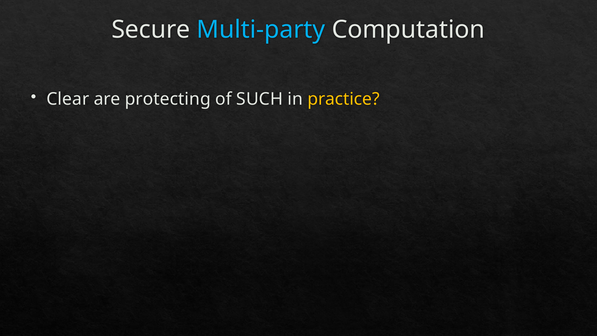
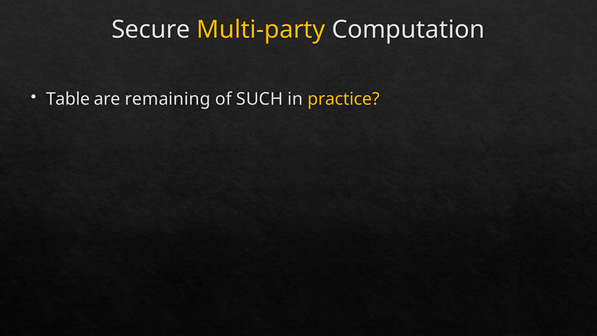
Multi-party colour: light blue -> yellow
Clear: Clear -> Table
protecting: protecting -> remaining
